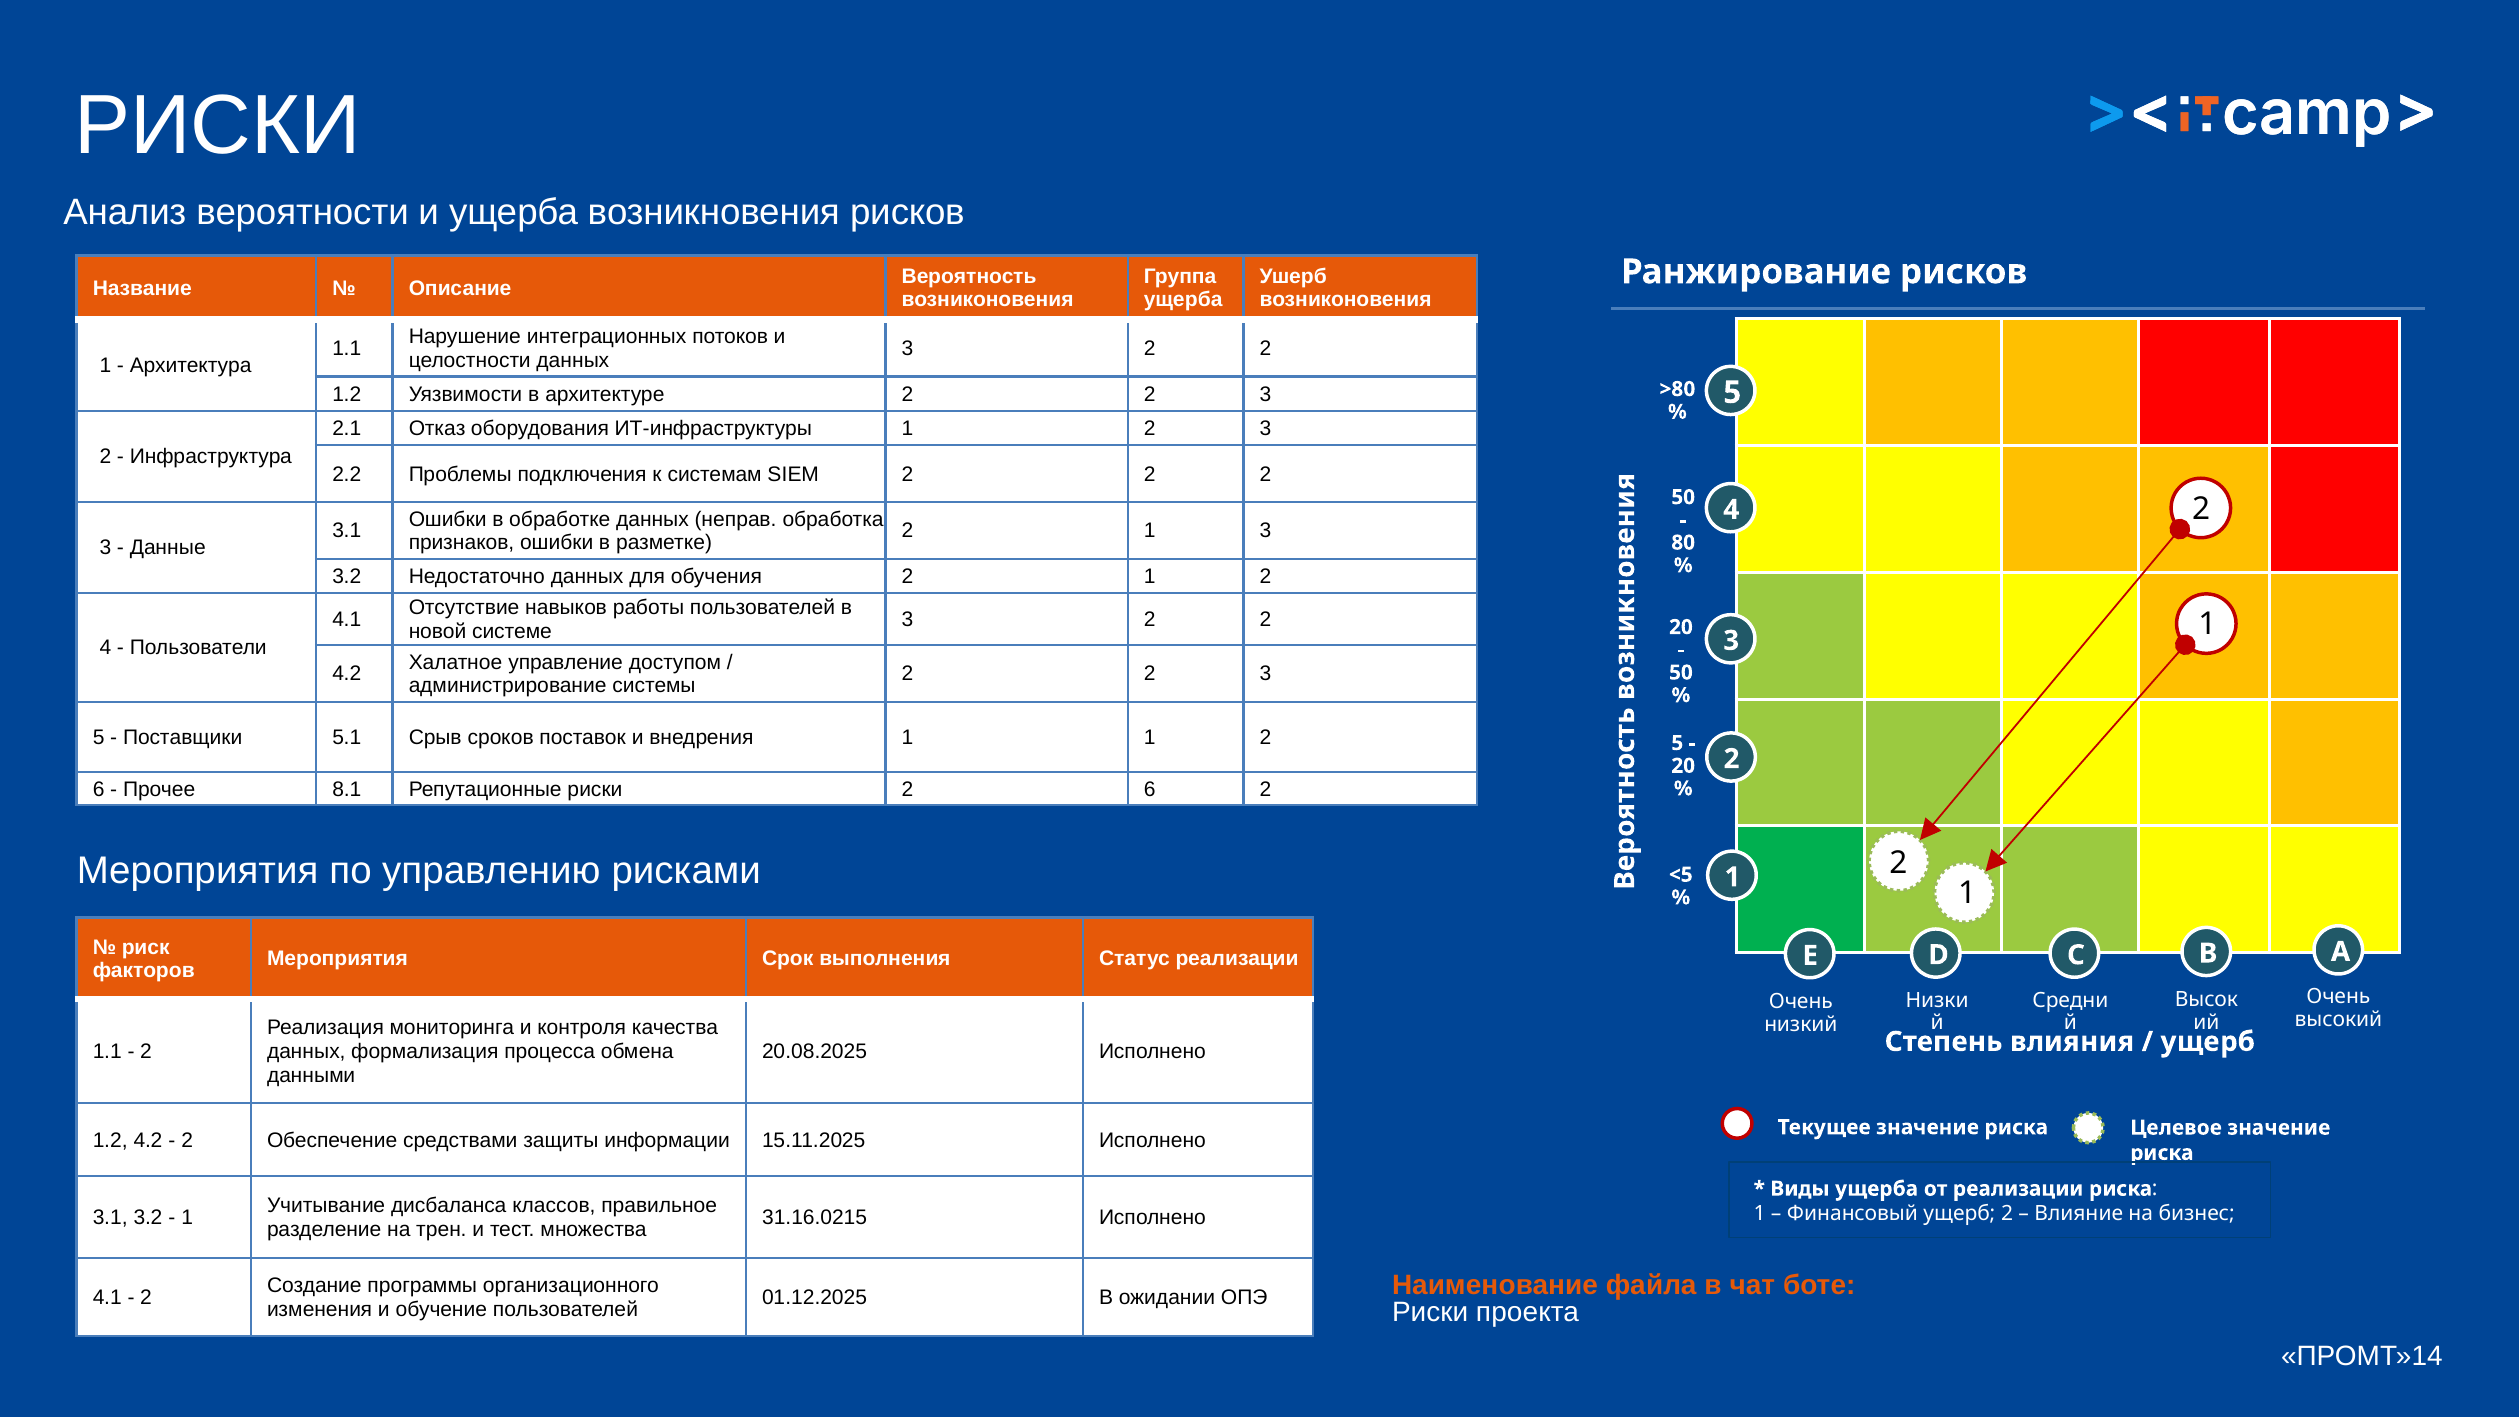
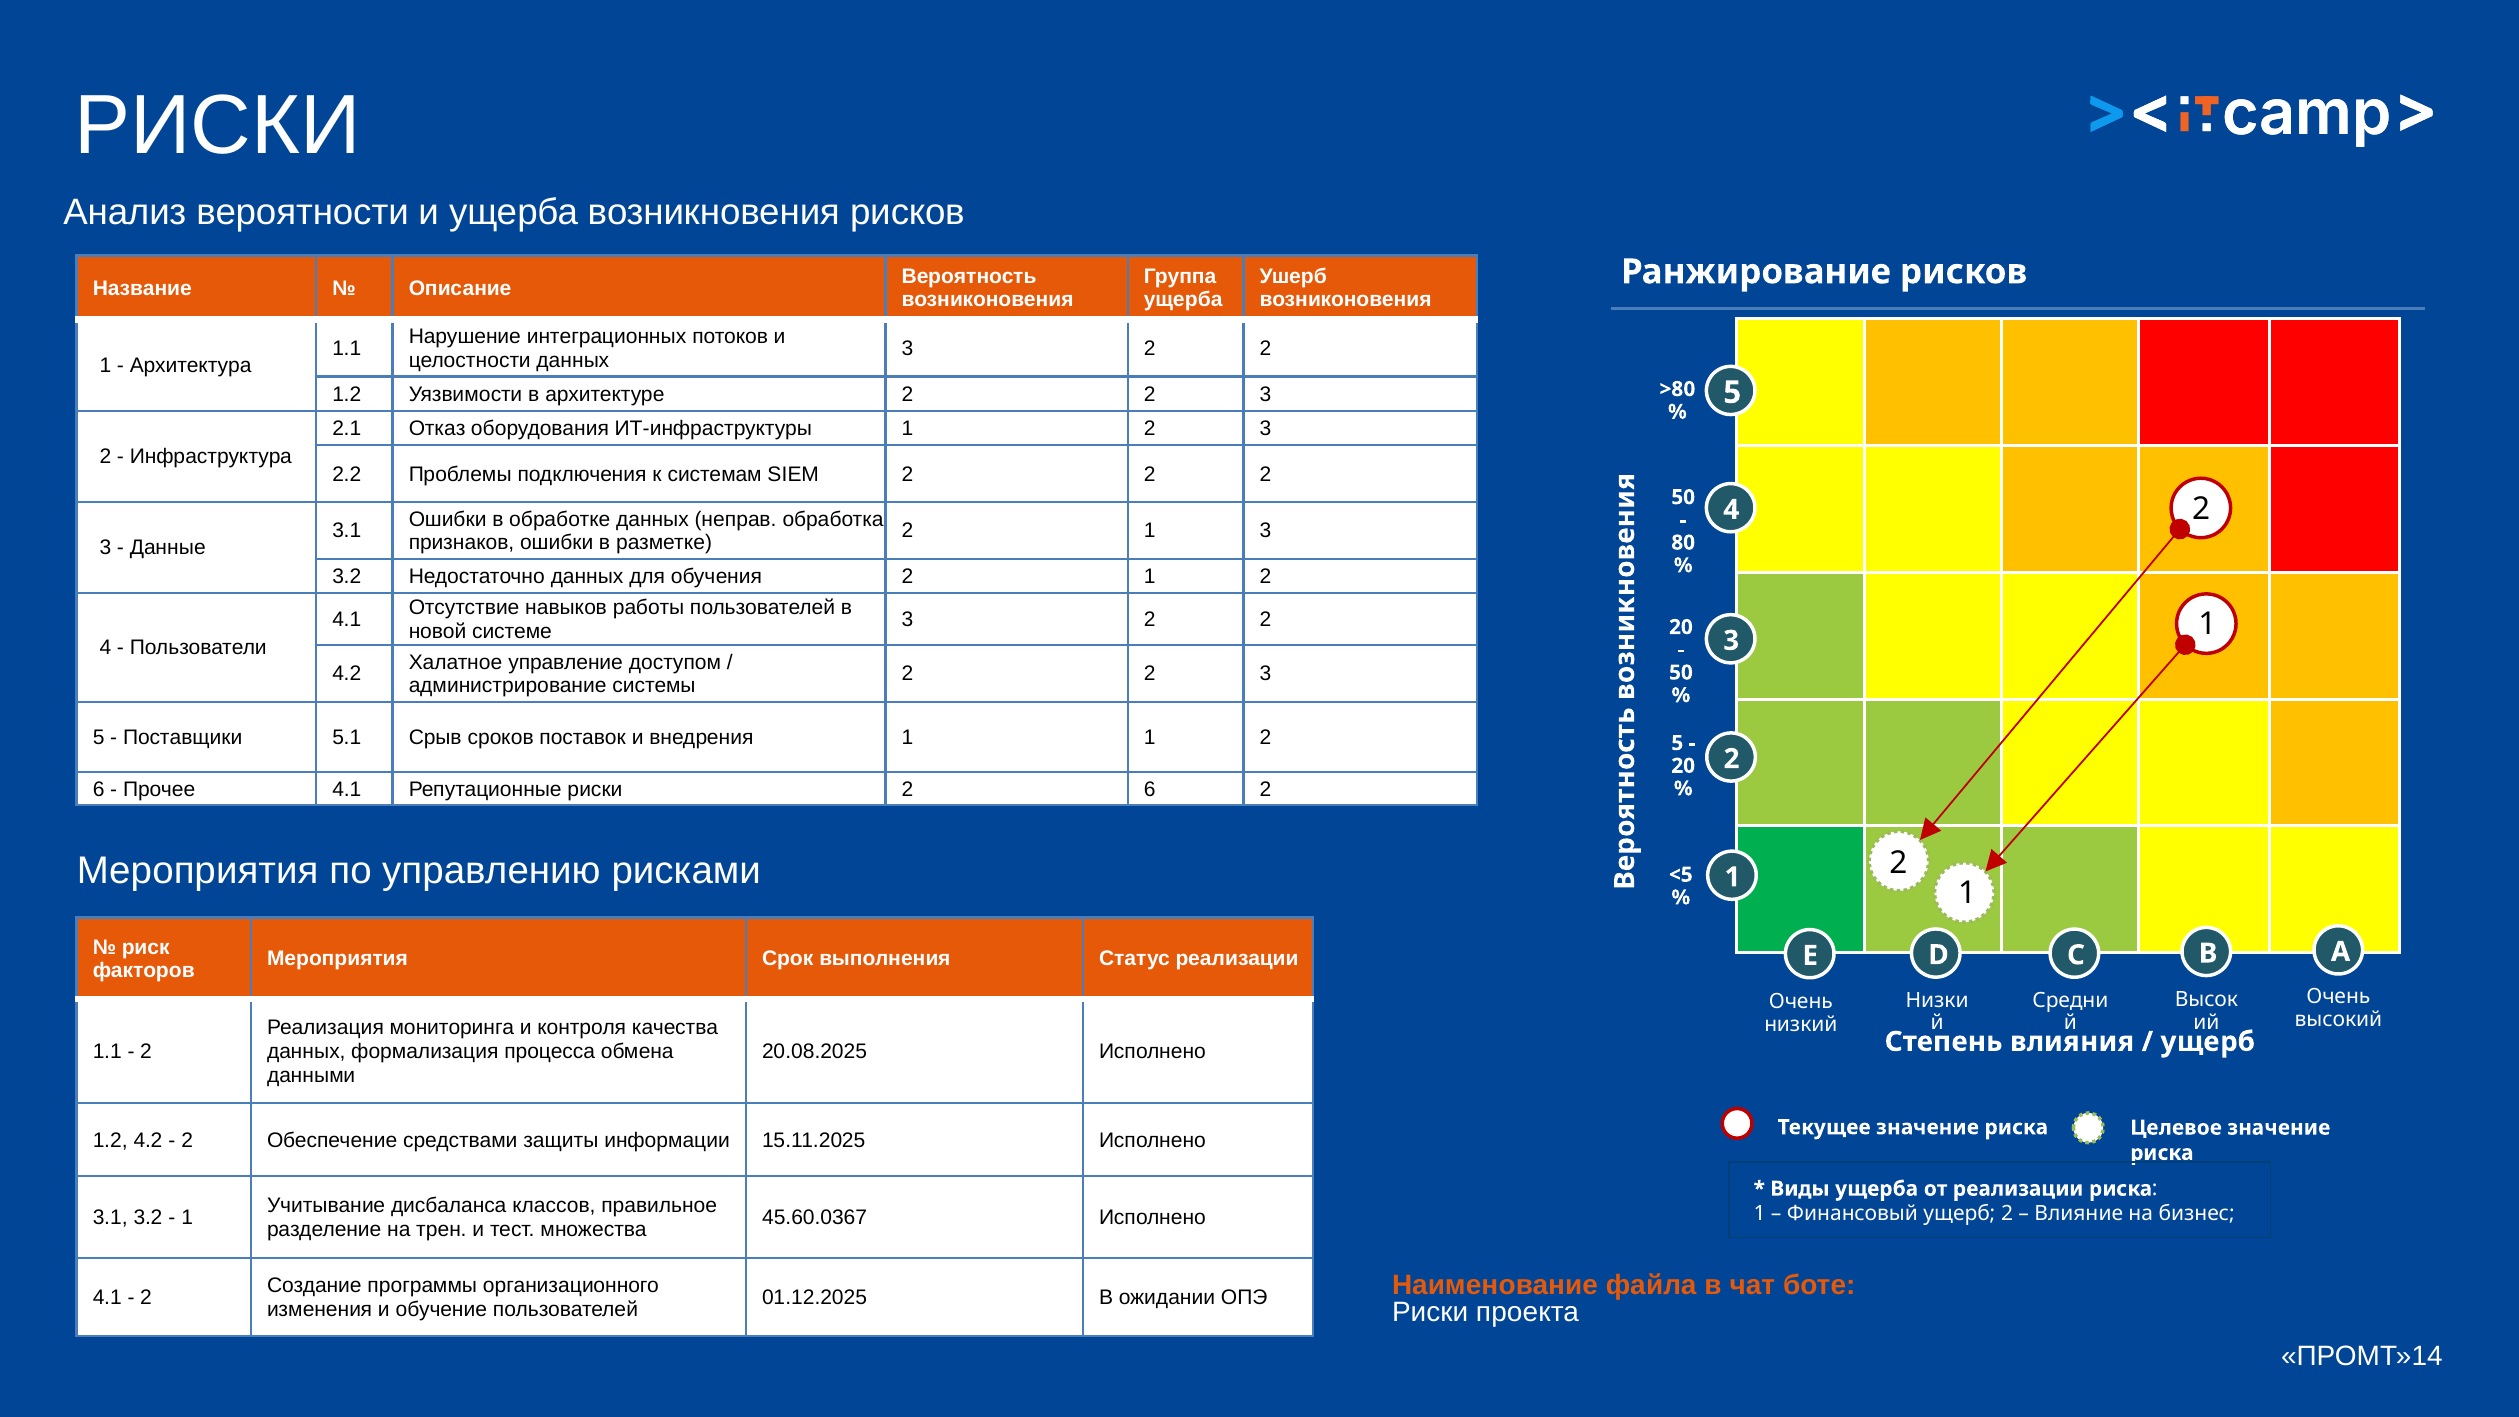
Прочее 8.1: 8.1 -> 4.1
31.16.0215: 31.16.0215 -> 45.60.0367
